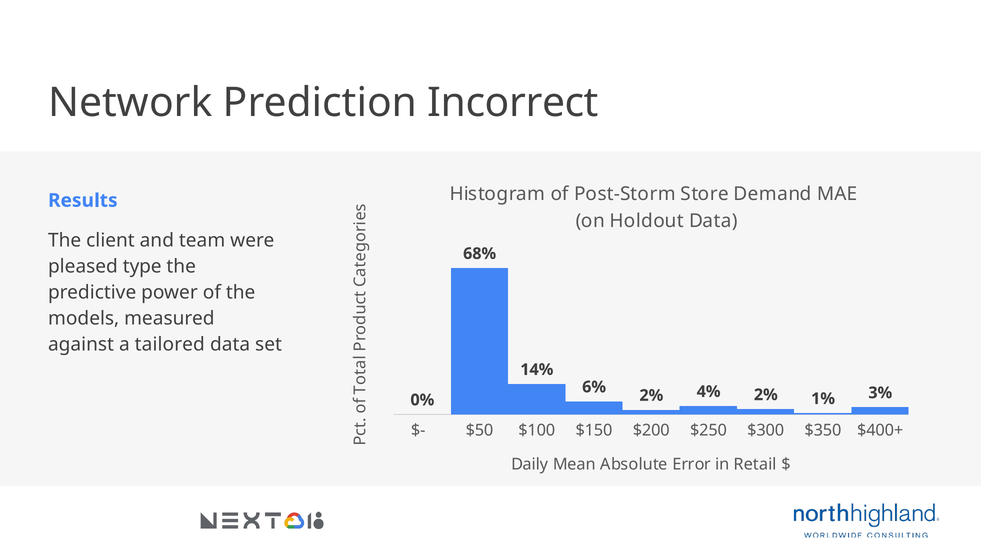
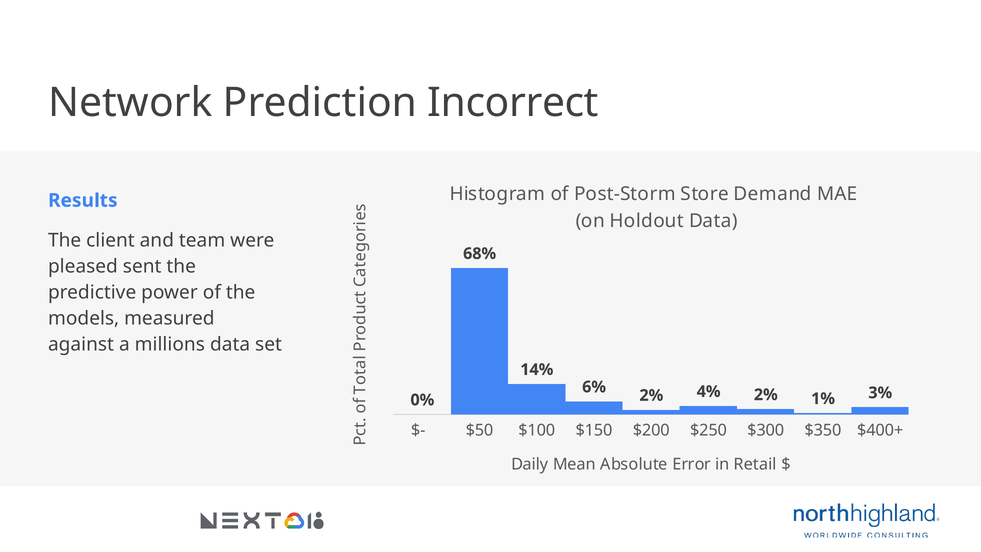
type: type -> sent
tailored: tailored -> millions
